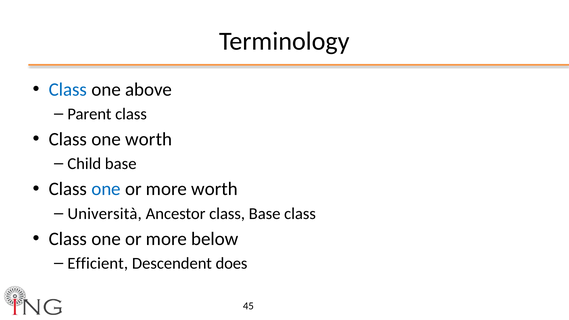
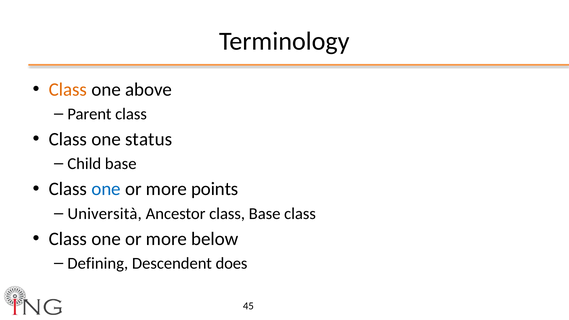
Class at (68, 90) colour: blue -> orange
one worth: worth -> status
more worth: worth -> points
Efficient: Efficient -> Defining
